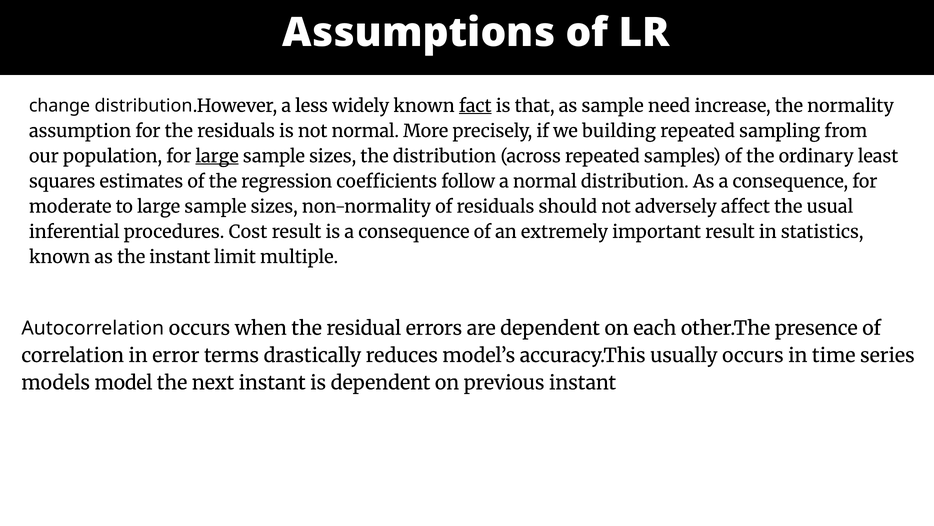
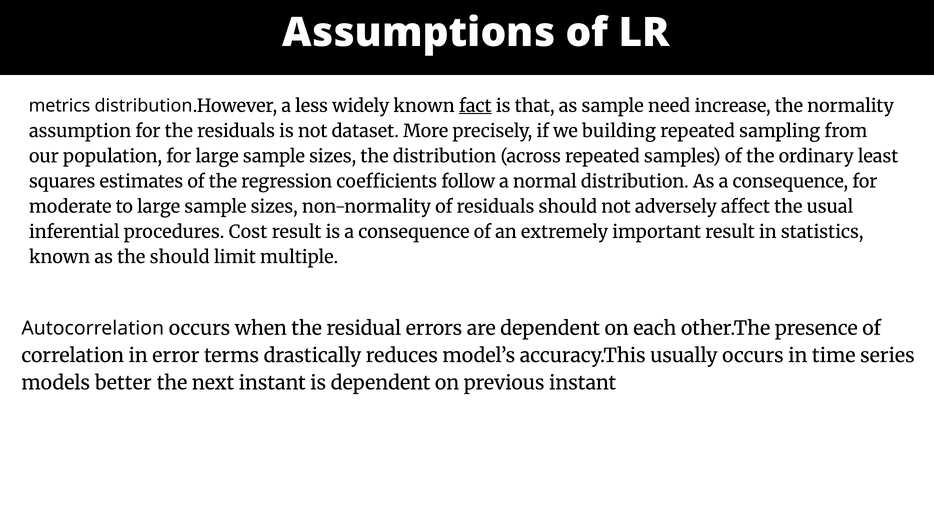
change: change -> metrics
not normal: normal -> dataset
large at (217, 156) underline: present -> none
the instant: instant -> should
model: model -> better
